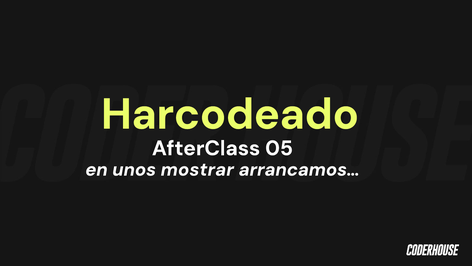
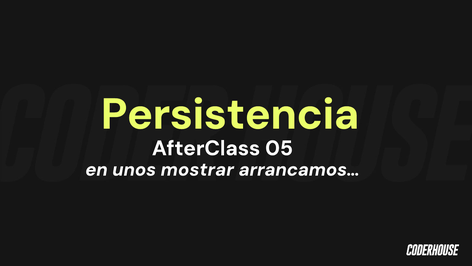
Harcodeado: Harcodeado -> Persistencia
